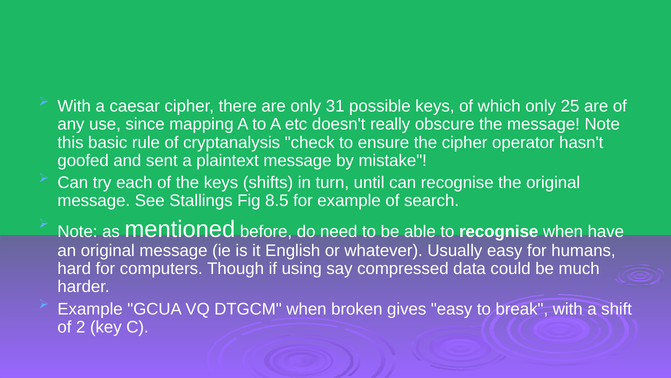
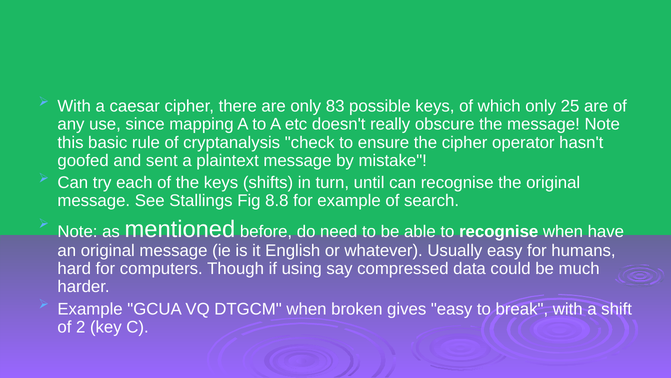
31: 31 -> 83
8.5: 8.5 -> 8.8
